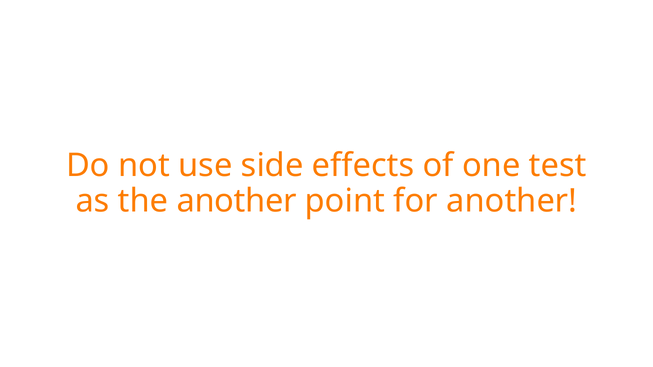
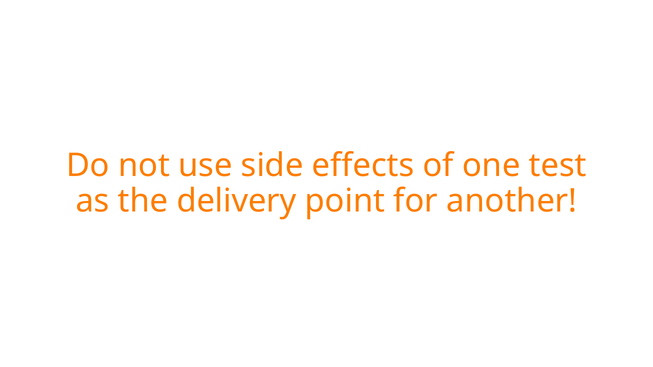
the another: another -> delivery
